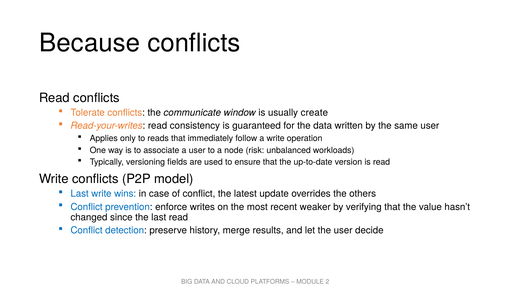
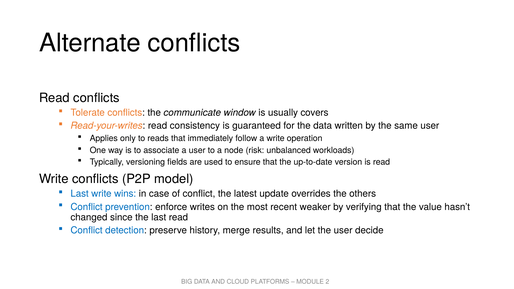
Because: Because -> Alternate
create: create -> covers
